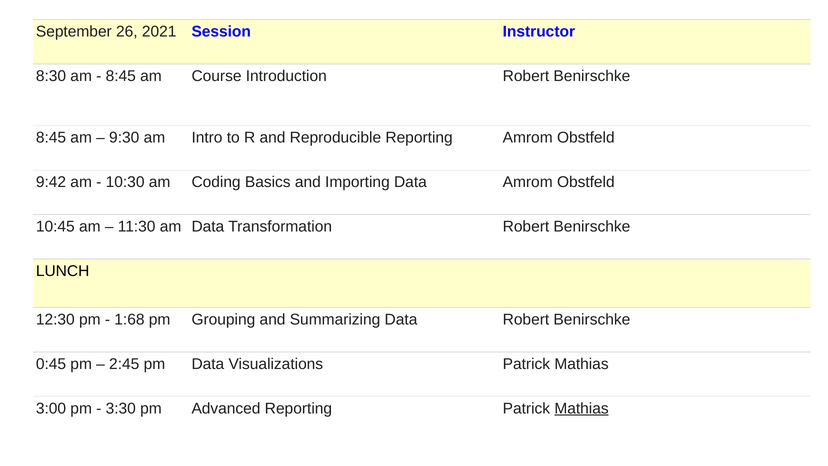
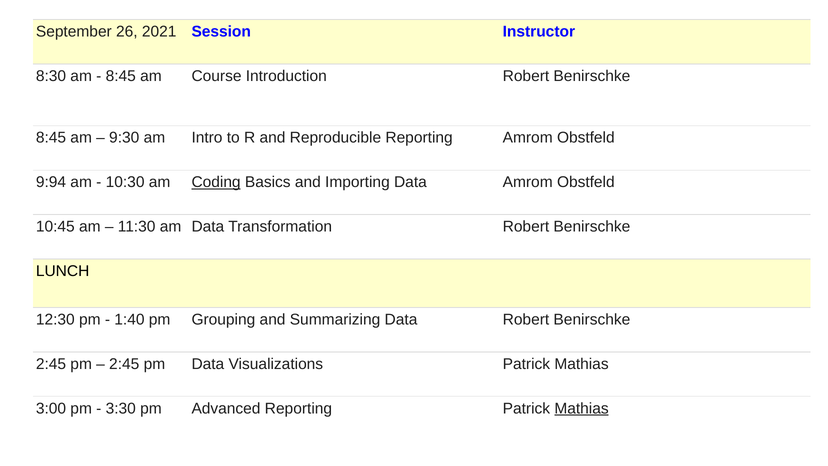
9:42: 9:42 -> 9:94
Coding underline: none -> present
1:68: 1:68 -> 1:40
0:45 at (51, 364): 0:45 -> 2:45
